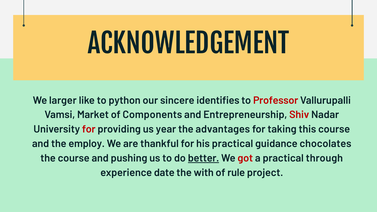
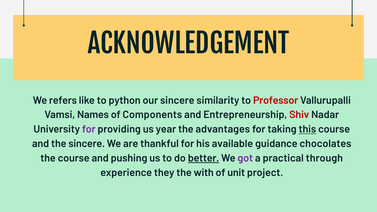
larger: larger -> refers
identifies: identifies -> similarity
Market: Market -> Names
for at (89, 129) colour: red -> purple
this at (307, 129) underline: none -> present
the employ: employ -> sincere
his practical: practical -> available
got colour: red -> purple
date: date -> they
rule: rule -> unit
